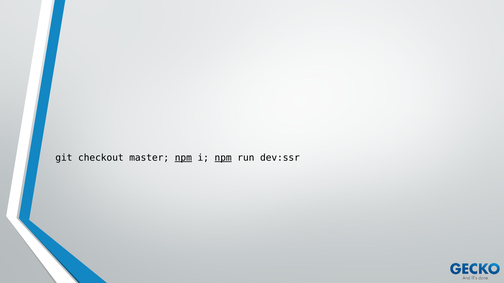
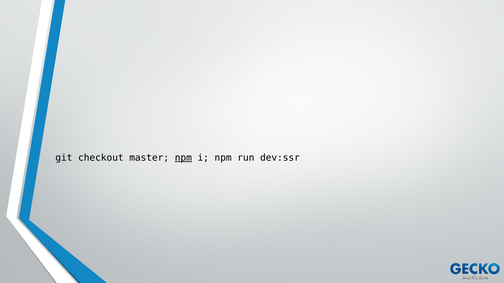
npm at (223, 158) underline: present -> none
